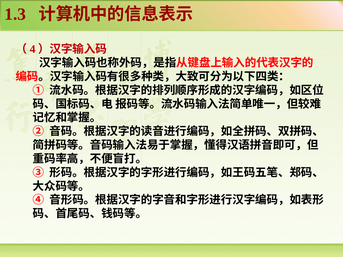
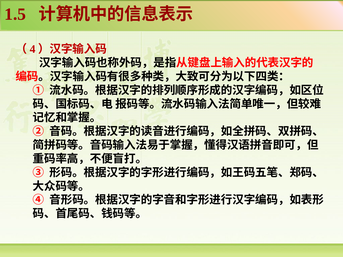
1.3: 1.3 -> 1.5
